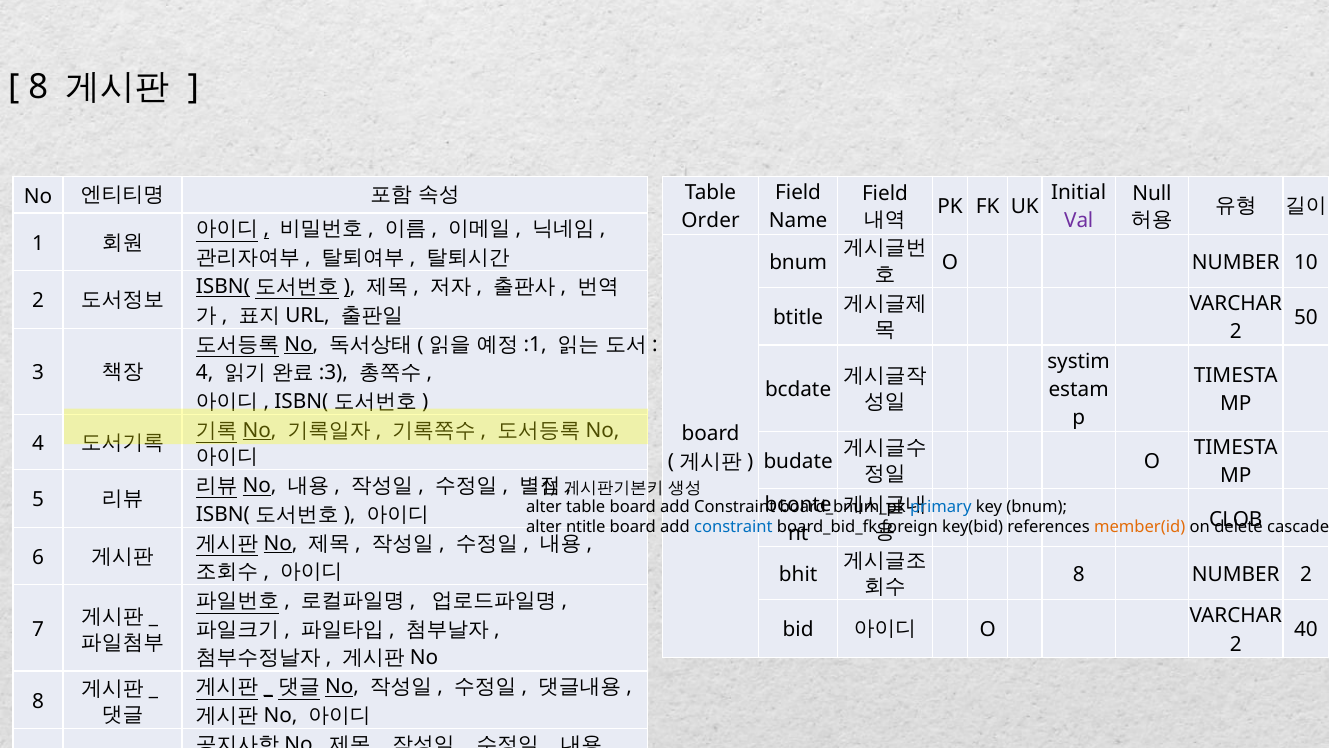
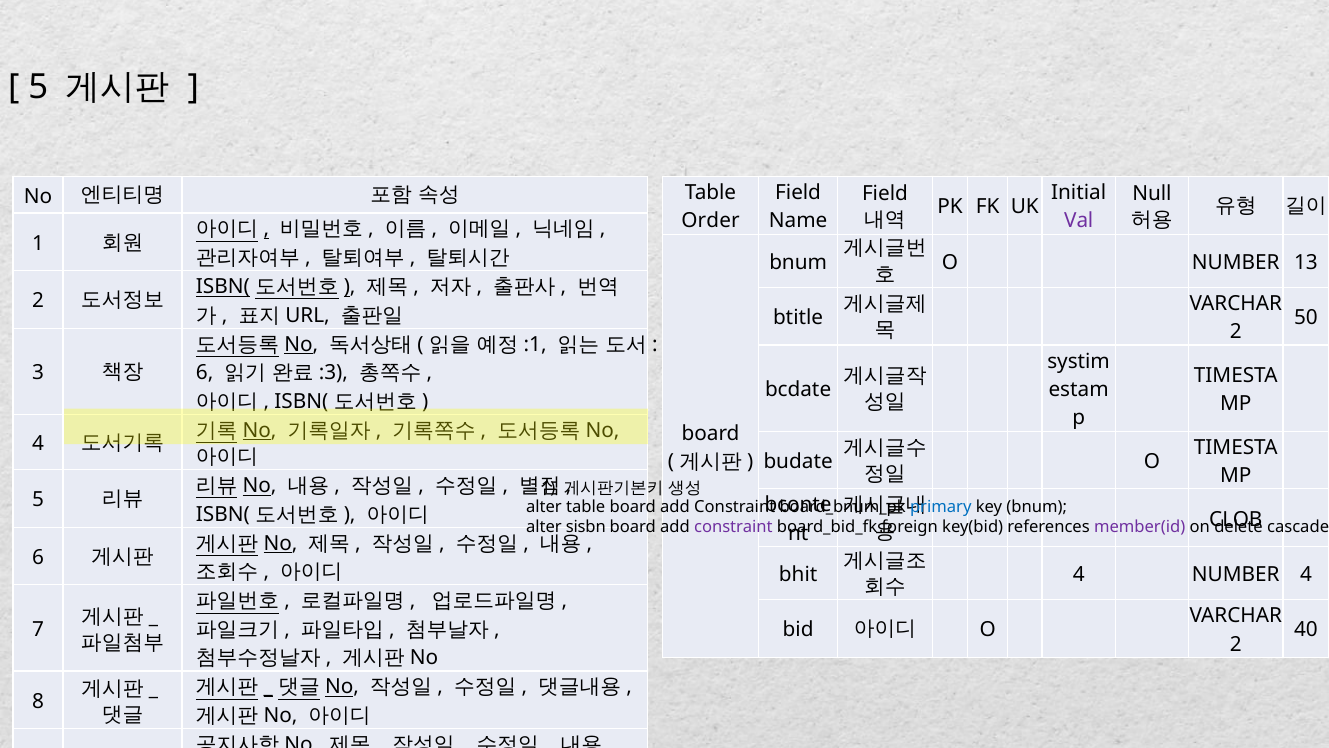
8 at (38, 87): 8 -> 5
NUMBER 10: 10 -> 13
4 at (205, 373): 4 -> 6
ntitle: ntitle -> sisbn
constraint at (733, 527) colour: blue -> purple
member(id colour: orange -> purple
8 at (1079, 574): 8 -> 4
NUMBER 2: 2 -> 4
